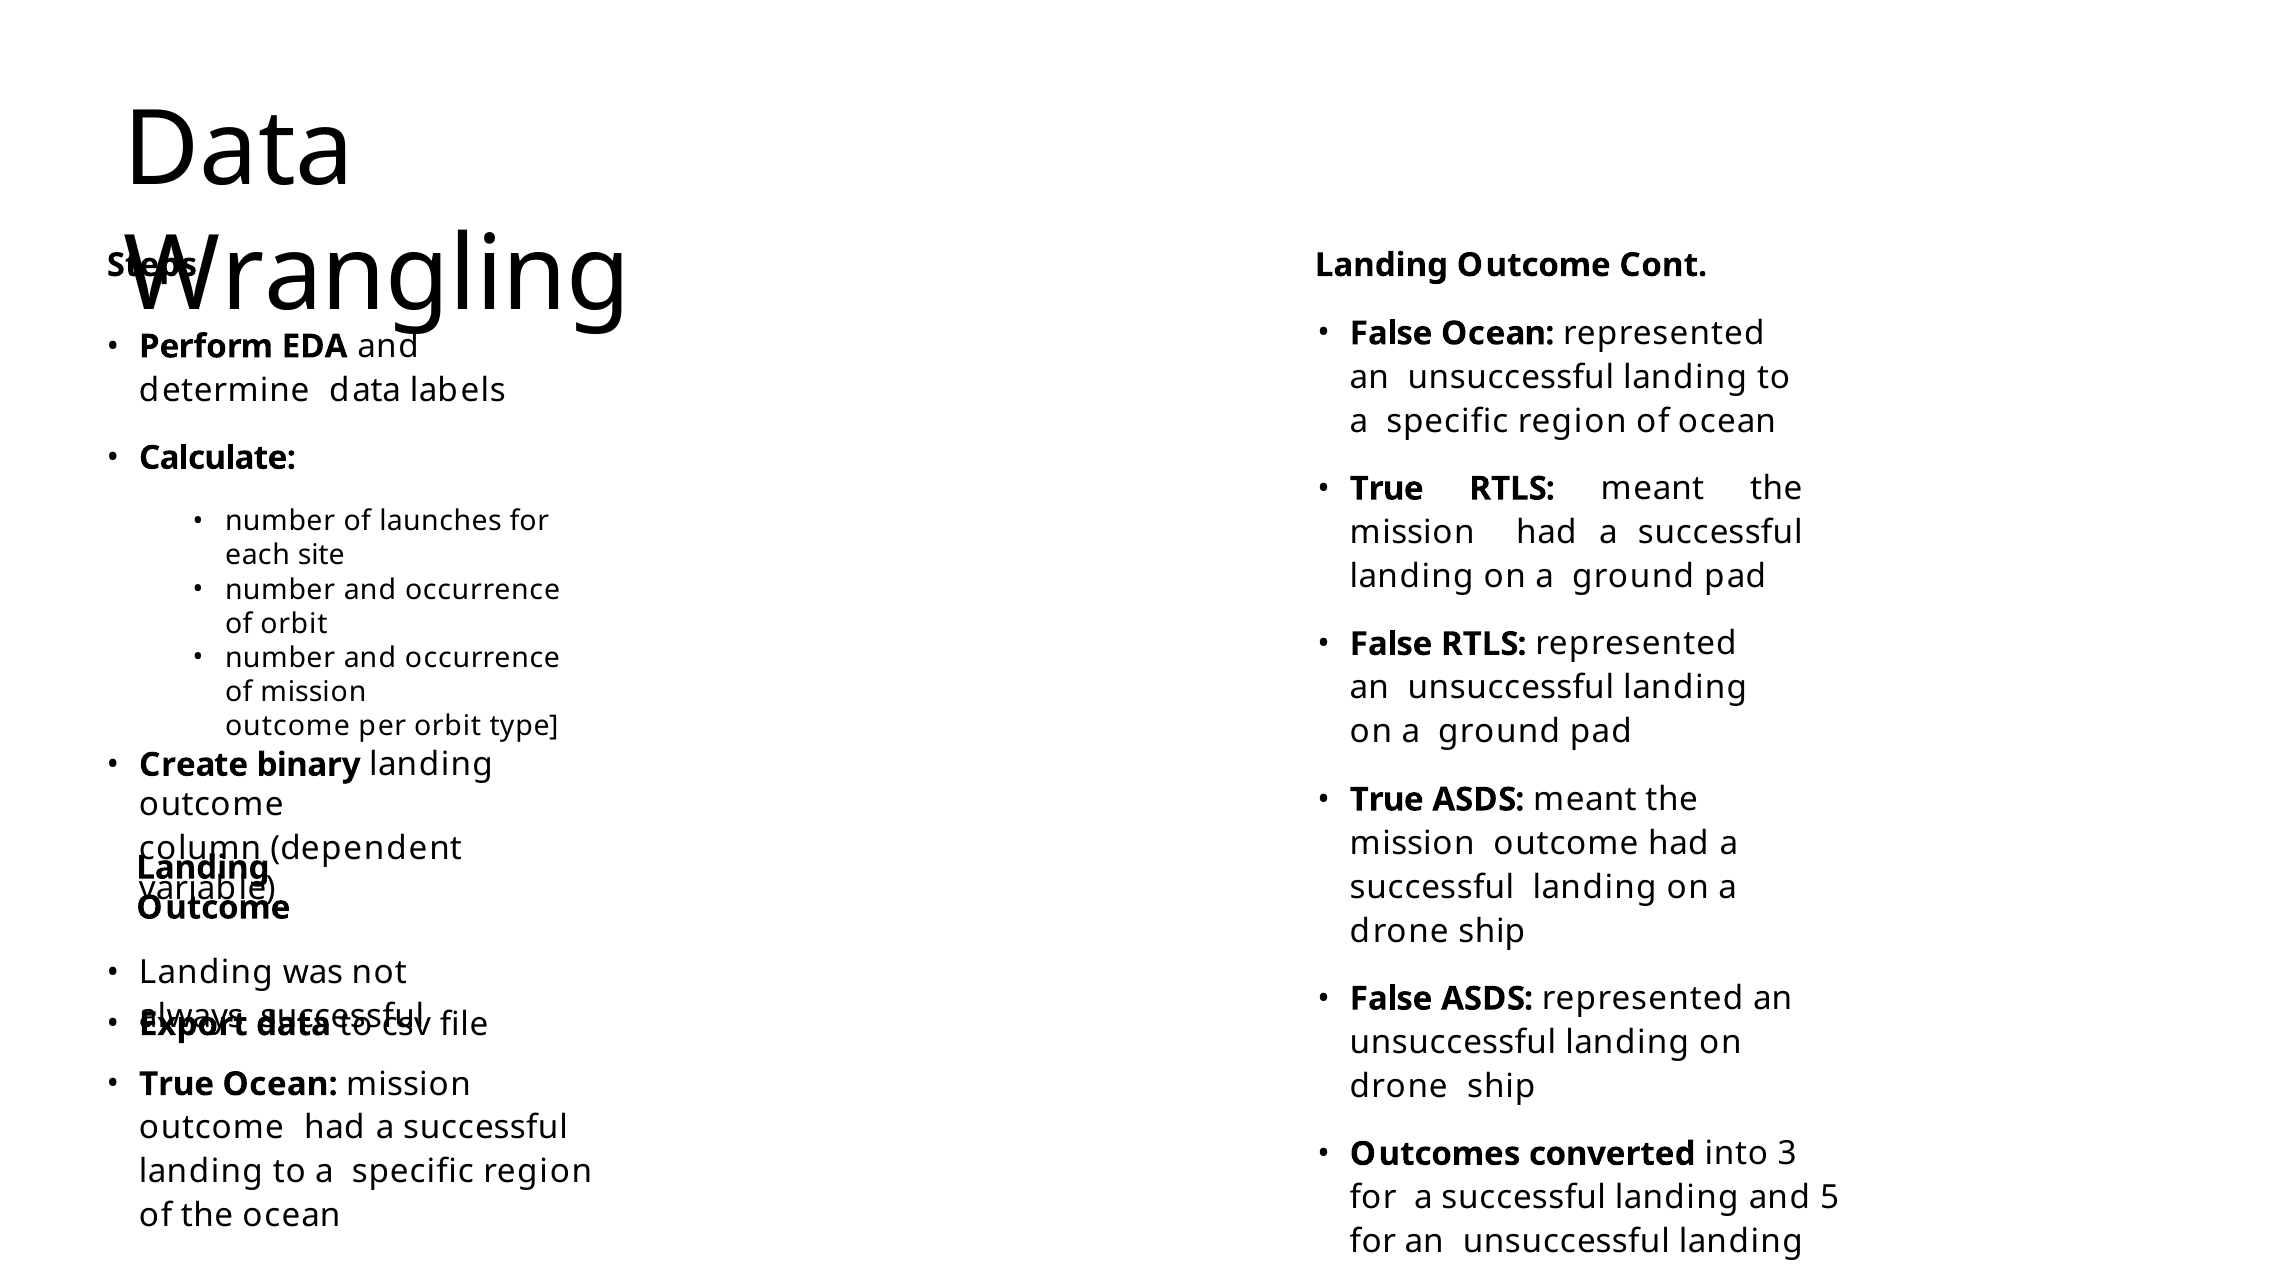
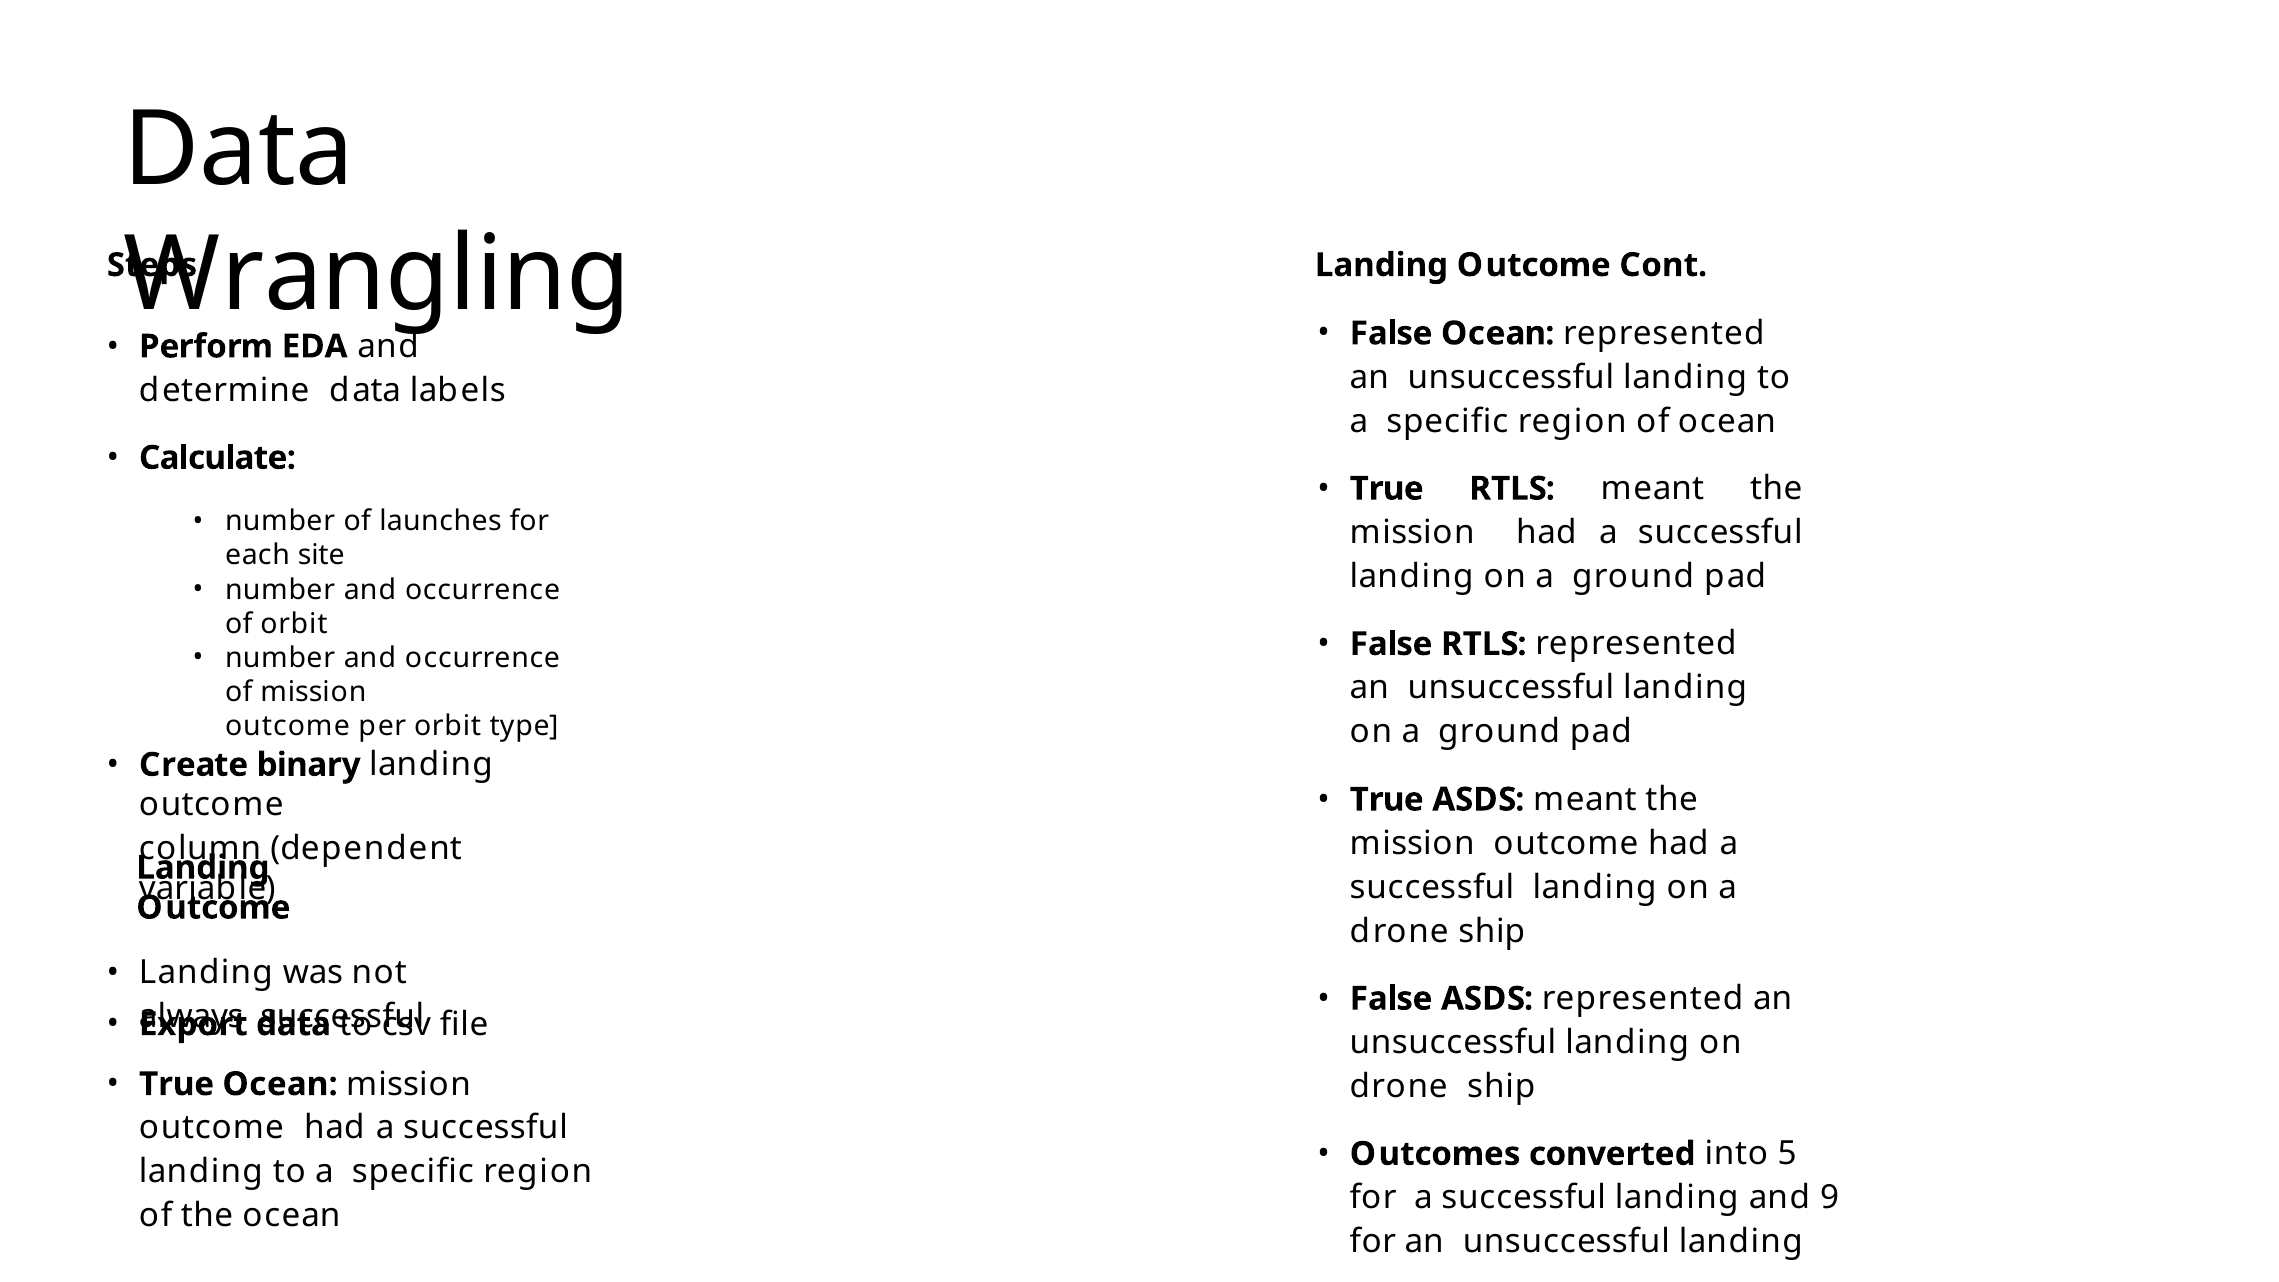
3: 3 -> 5
5: 5 -> 9
